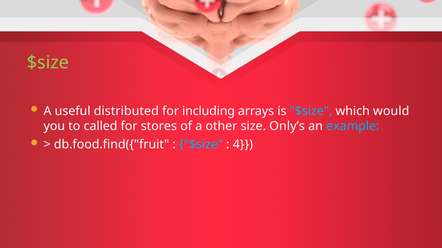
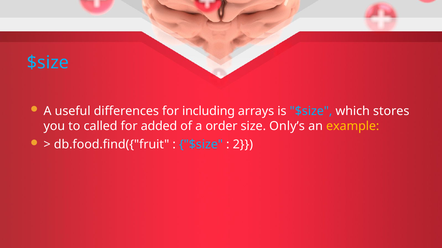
$size at (48, 63) colour: light green -> light blue
distributed: distributed -> differences
would: would -> stores
stores: stores -> added
other: other -> order
example colour: light blue -> yellow
4: 4 -> 2
